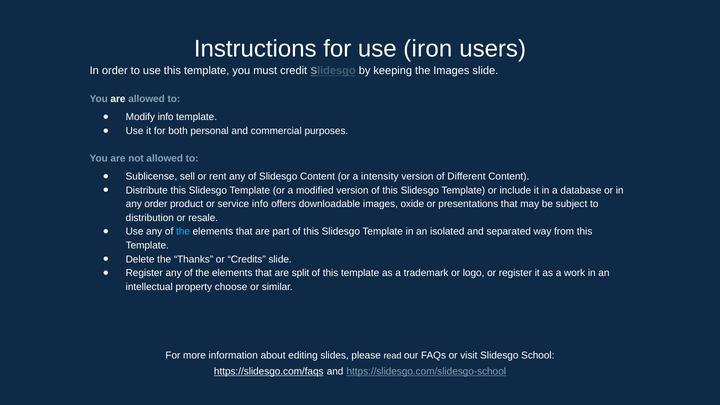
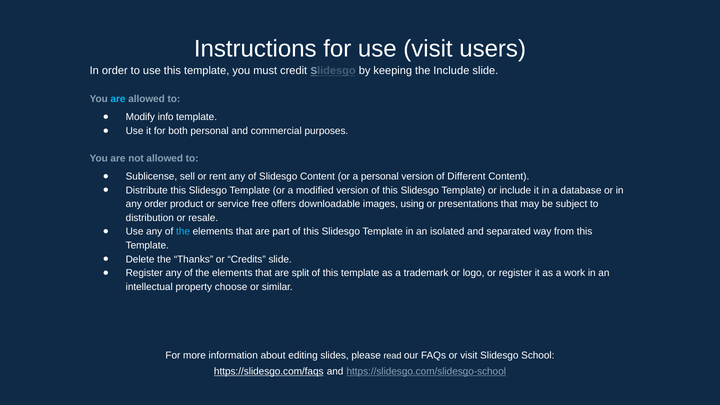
use iron: iron -> visit
the Images: Images -> Include
are at (118, 99) colour: white -> light blue
a intensity: intensity -> personal
service info: info -> free
oxide: oxide -> using
